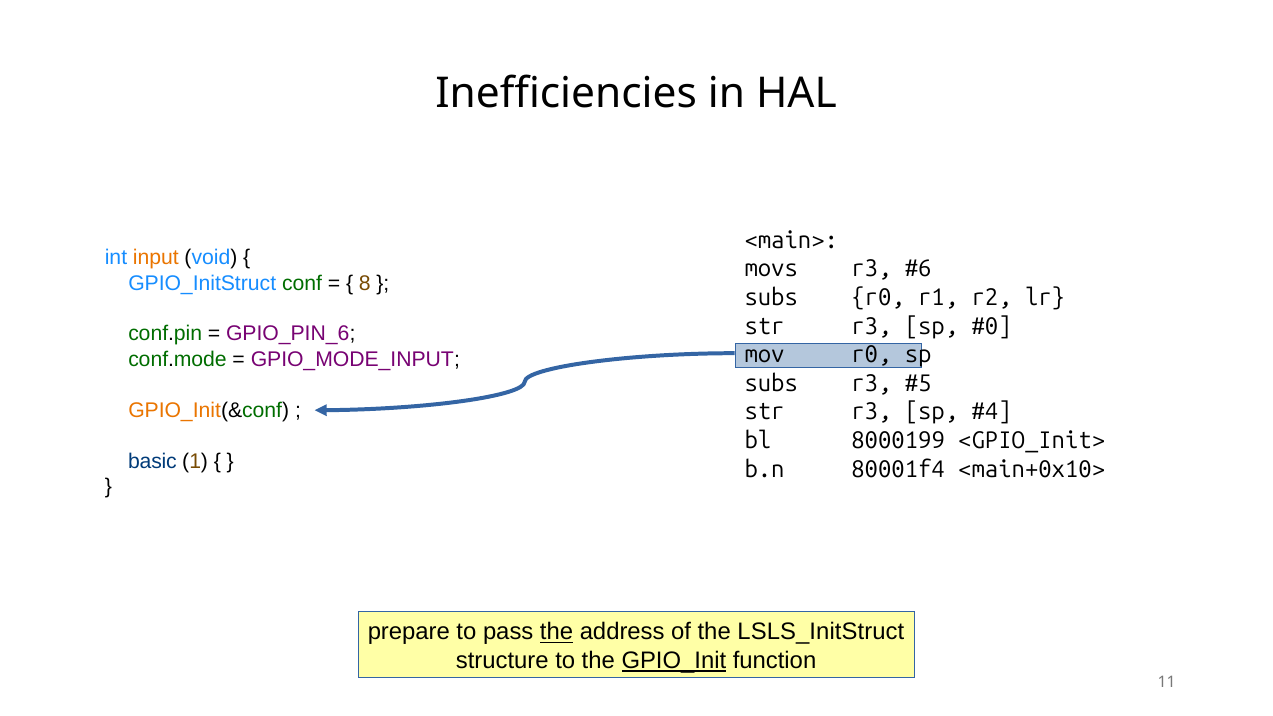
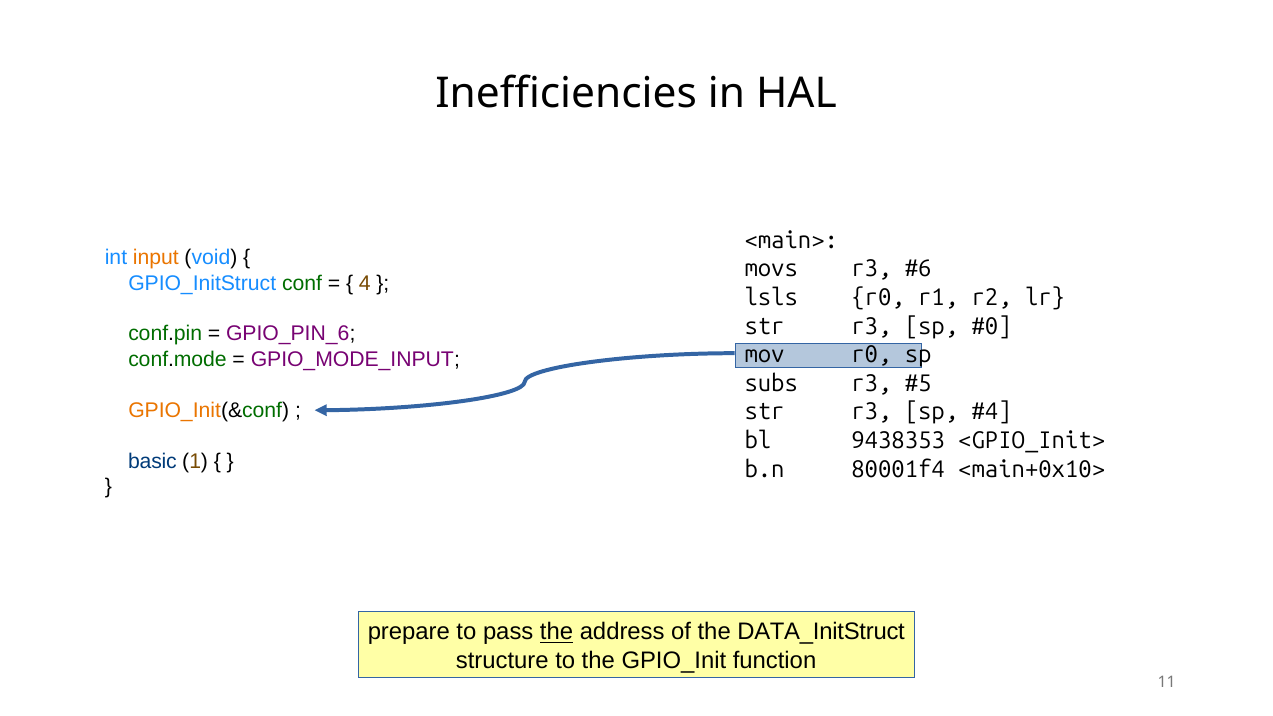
8: 8 -> 4
subs at (771, 298): subs -> lsls
8000199: 8000199 -> 9438353
LSLS_InitStruct: LSLS_InitStruct -> DATA_InitStruct
GPIO_Init underline: present -> none
